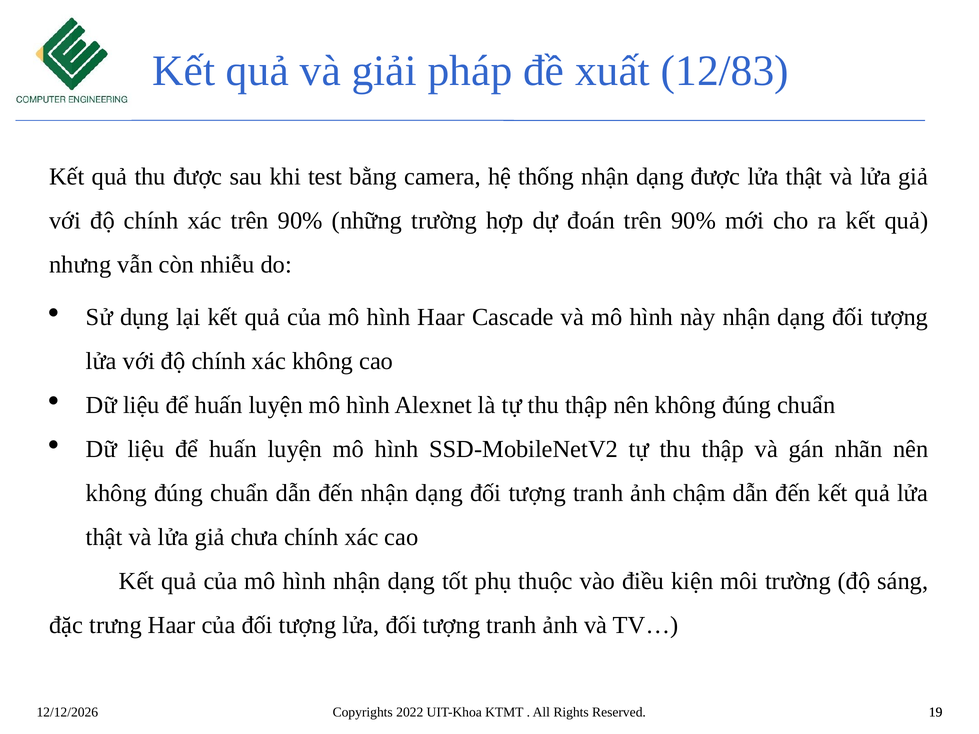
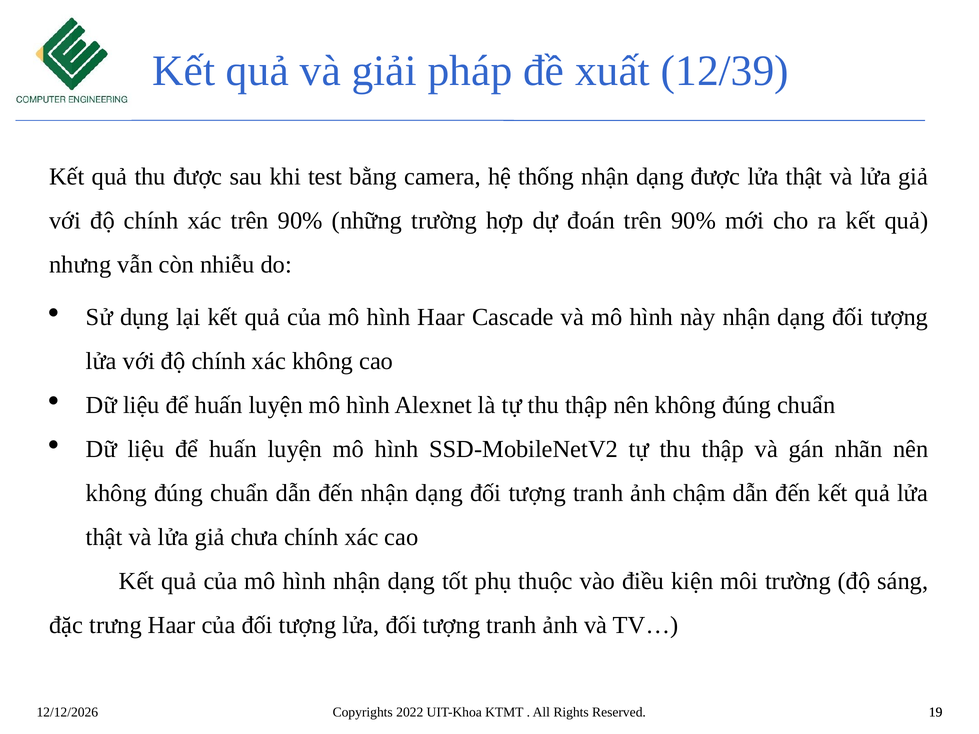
12/83: 12/83 -> 12/39
